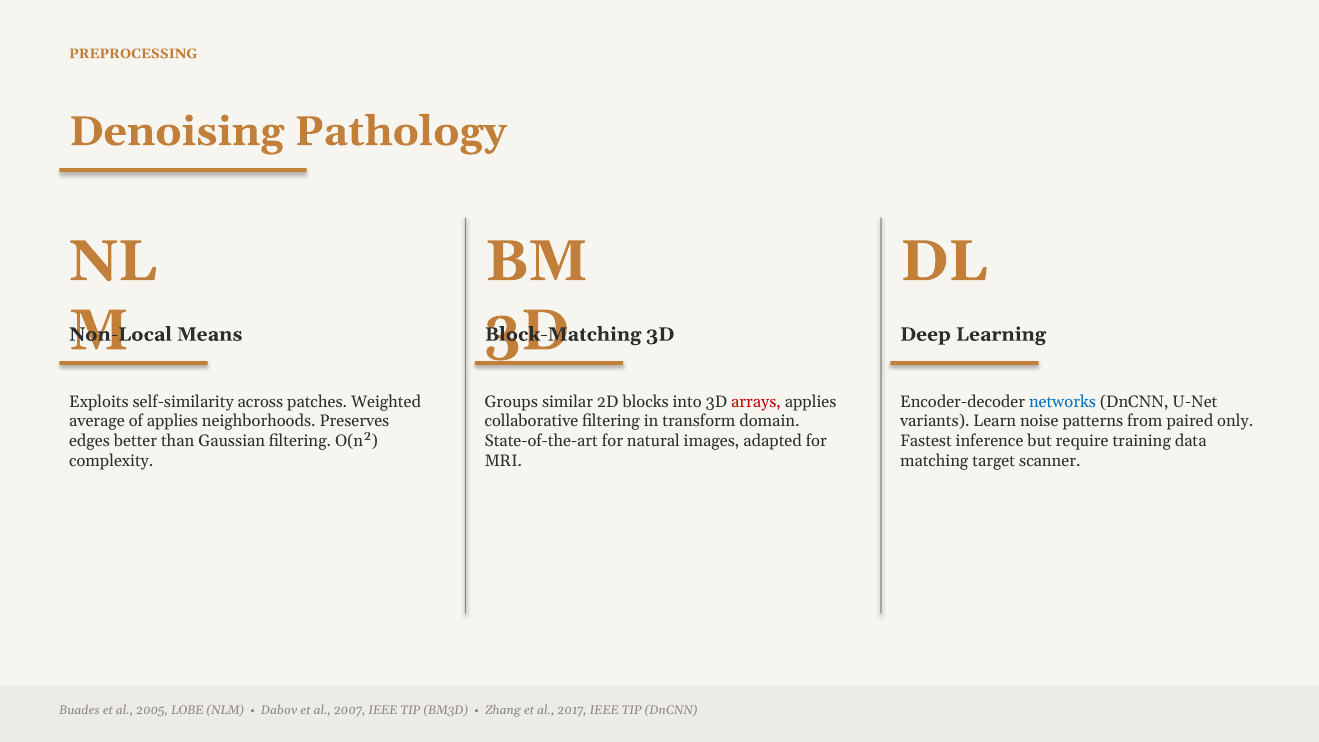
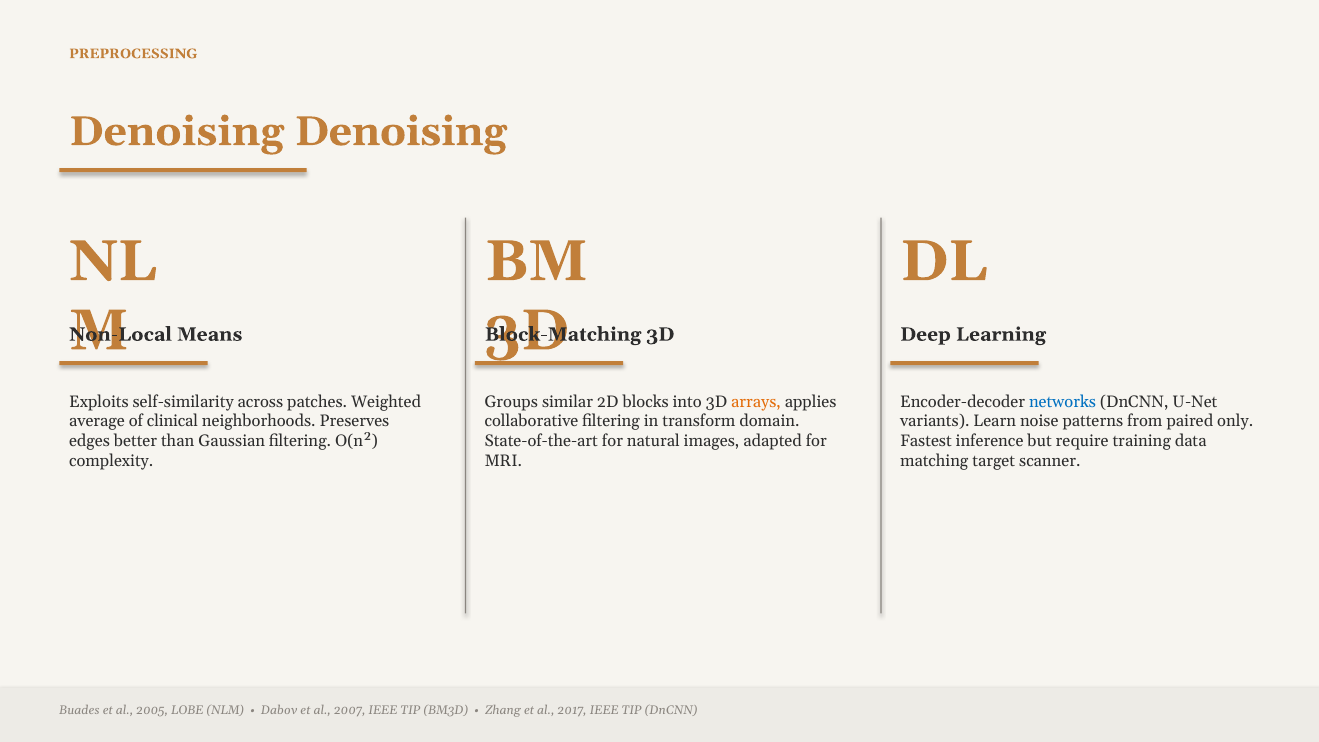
Denoising Pathology: Pathology -> Denoising
arrays colour: red -> orange
of applies: applies -> clinical
